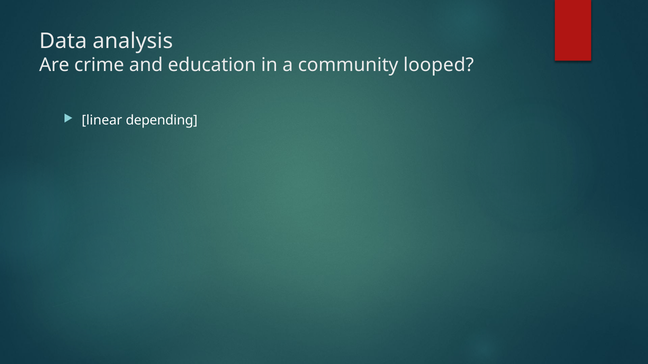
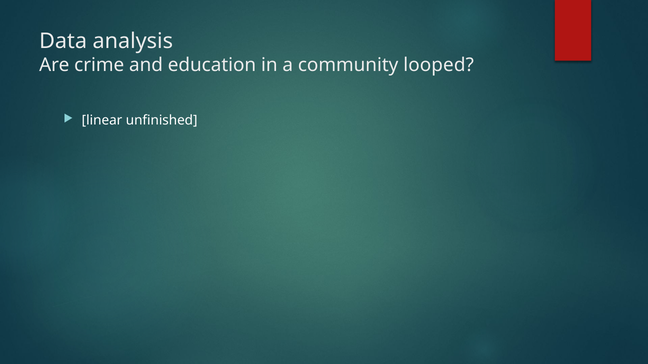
depending: depending -> unfinished
